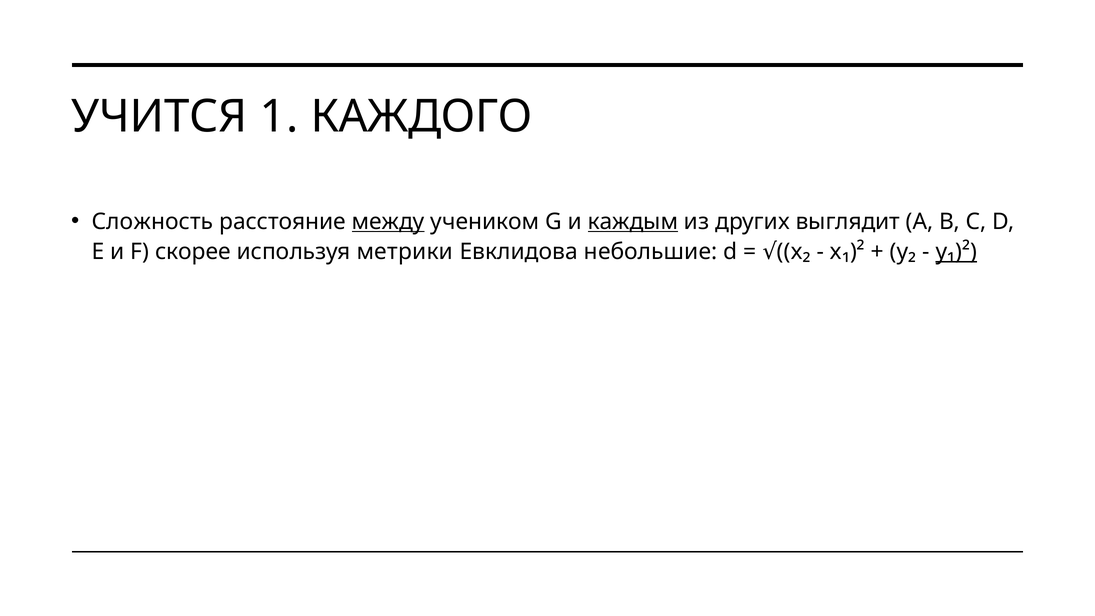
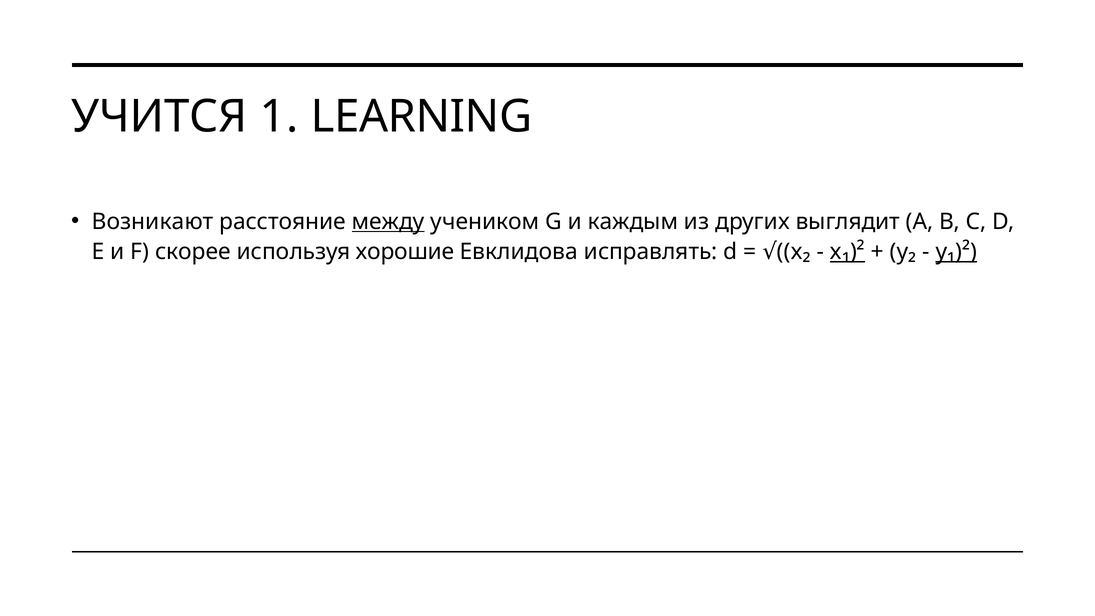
КАЖДОГО: КАЖДОГО -> LEARNING
Сложность: Сложность -> Возникают
каждым underline: present -> none
метрики: метрики -> хорошие
небольшие: небольшие -> исправлять
x₁)² underline: none -> present
